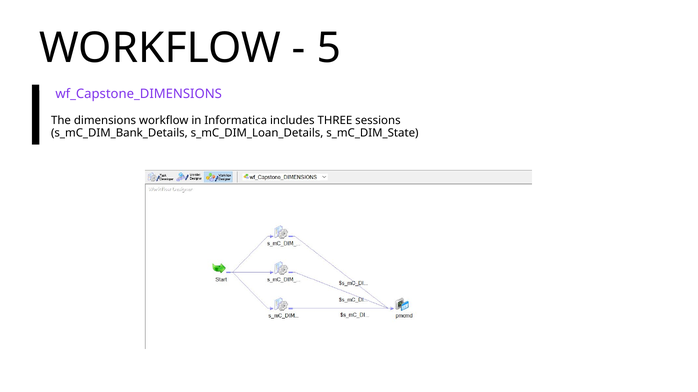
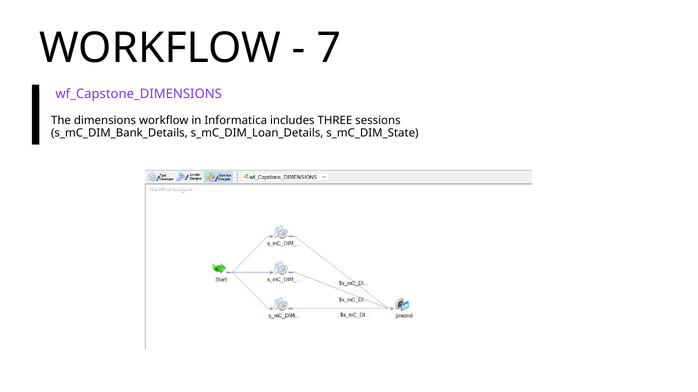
5: 5 -> 7
